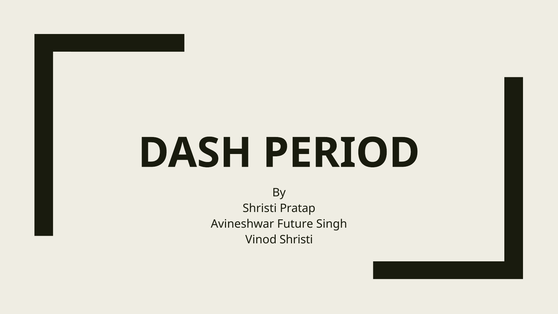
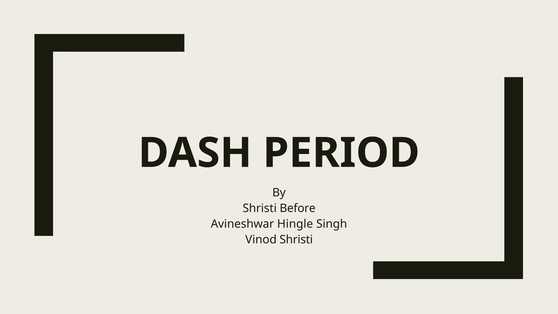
Pratap: Pratap -> Before
Future: Future -> Hingle
